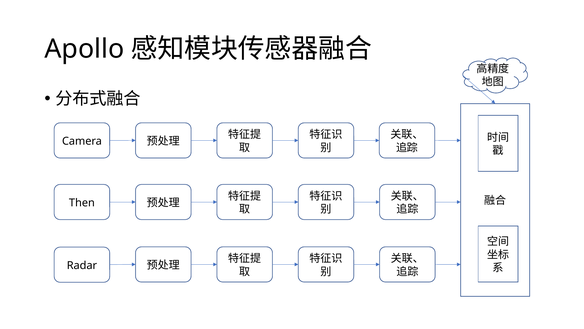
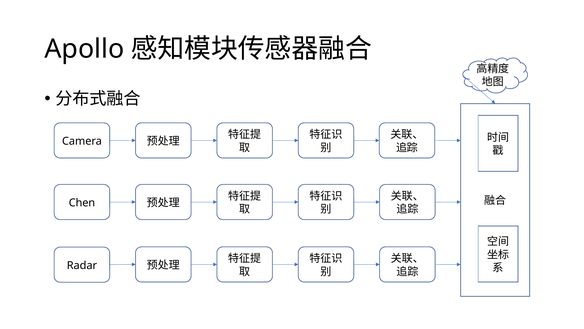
Then: Then -> Chen
